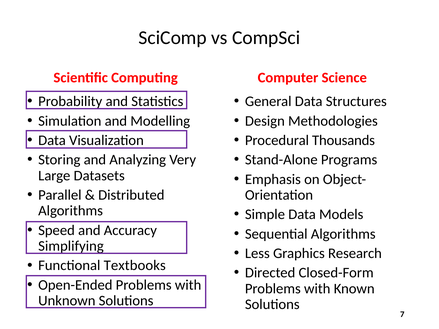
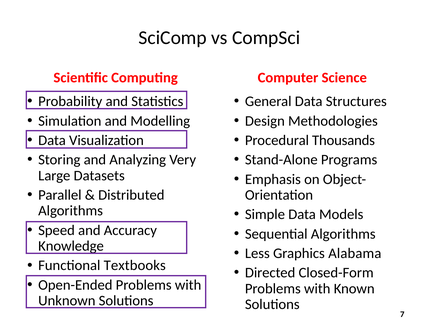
Simplifying: Simplifying -> Knowledge
Research: Research -> Alabama
